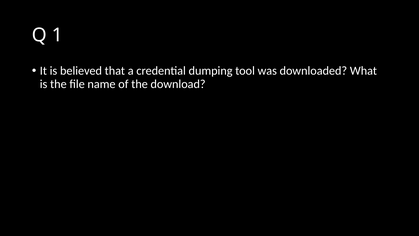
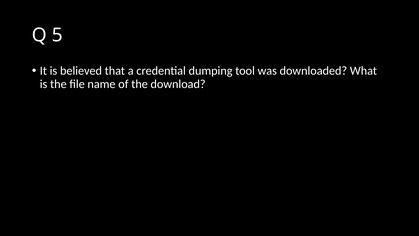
1: 1 -> 5
